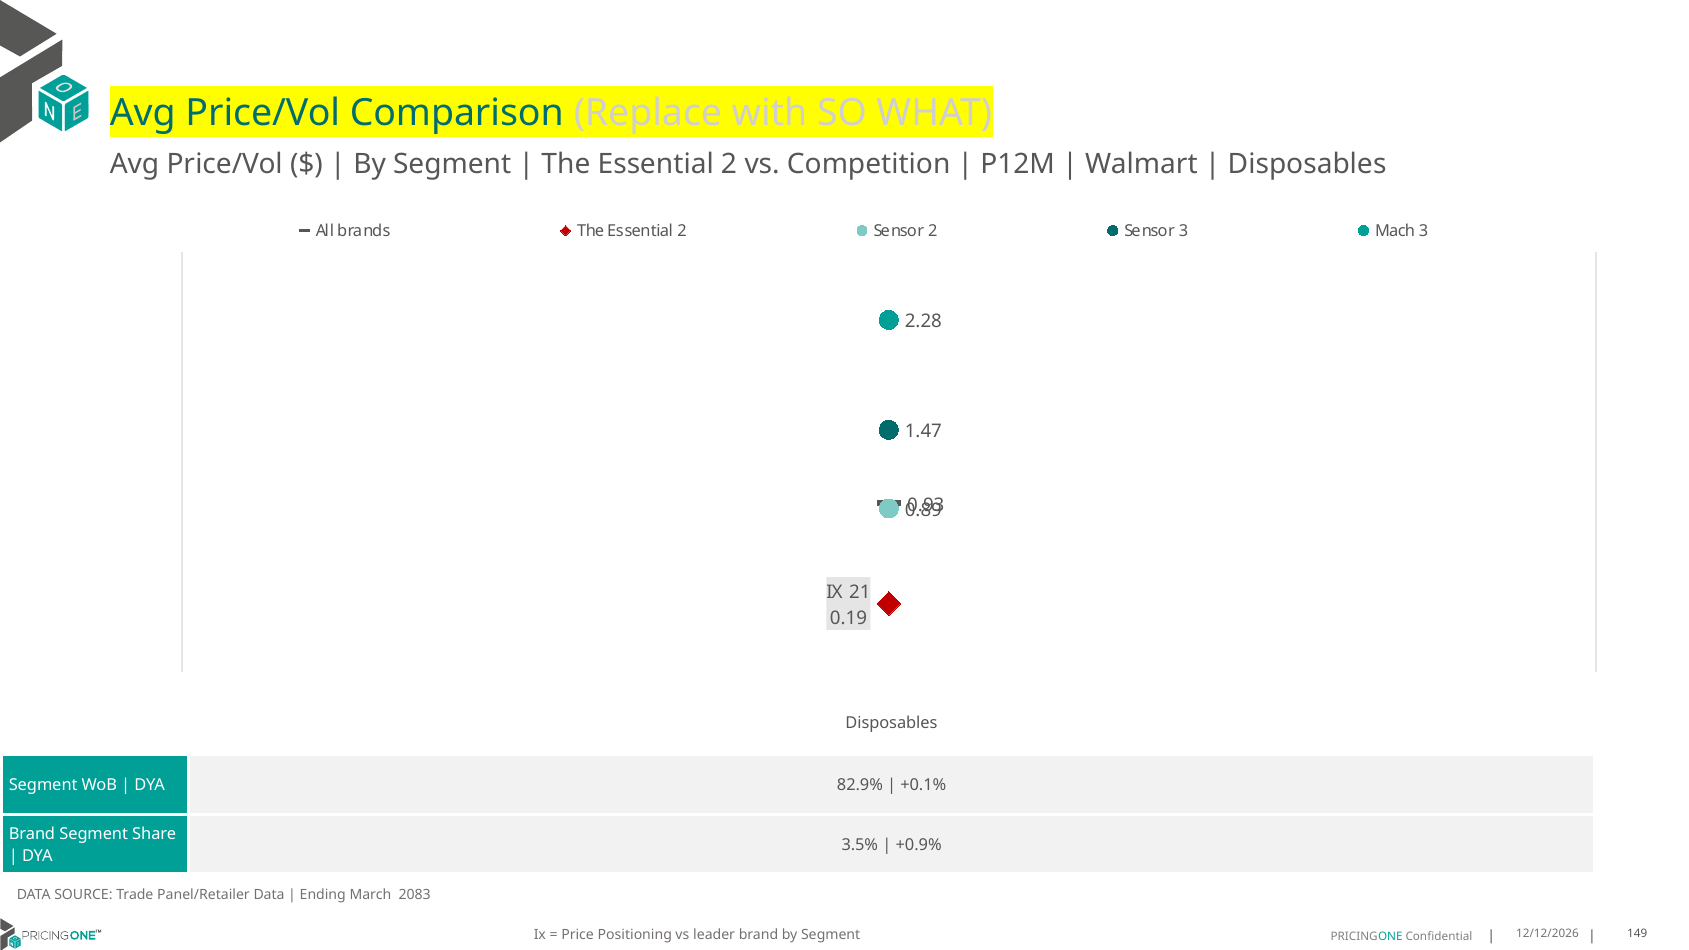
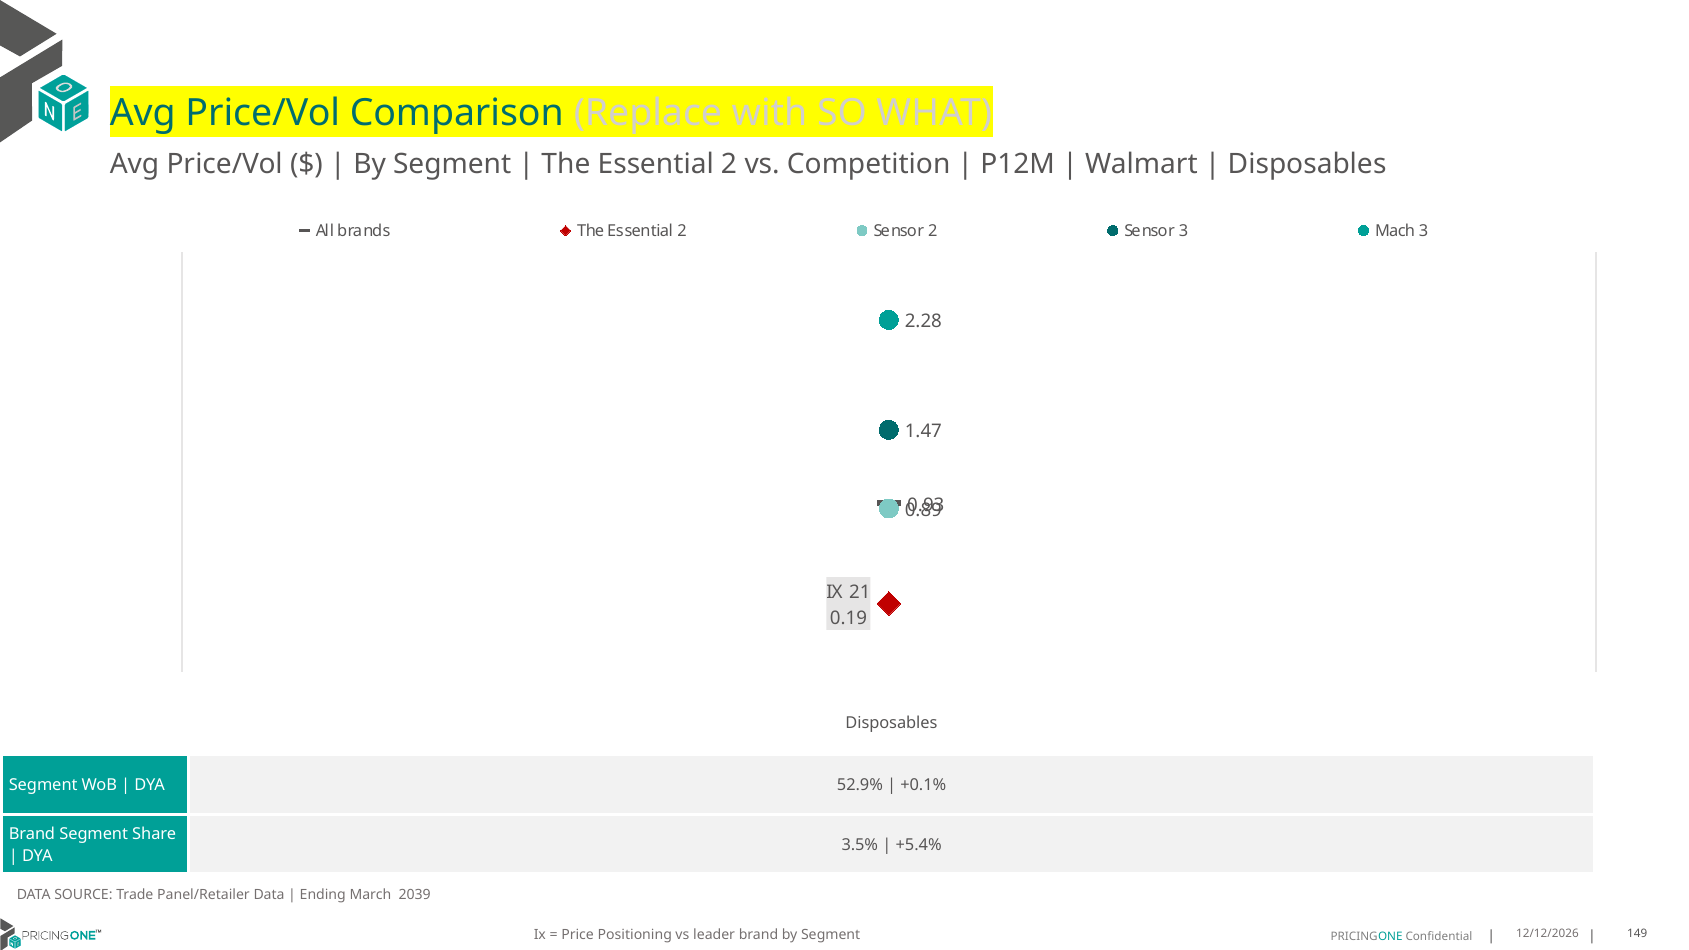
82.9%: 82.9% -> 52.9%
+0.9%: +0.9% -> +5.4%
2083: 2083 -> 2039
